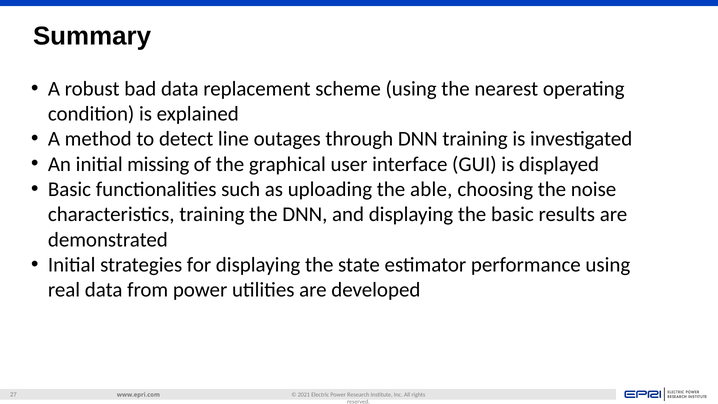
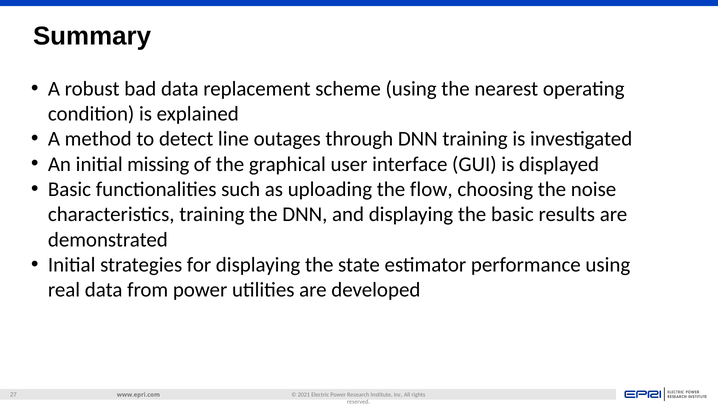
able: able -> flow
